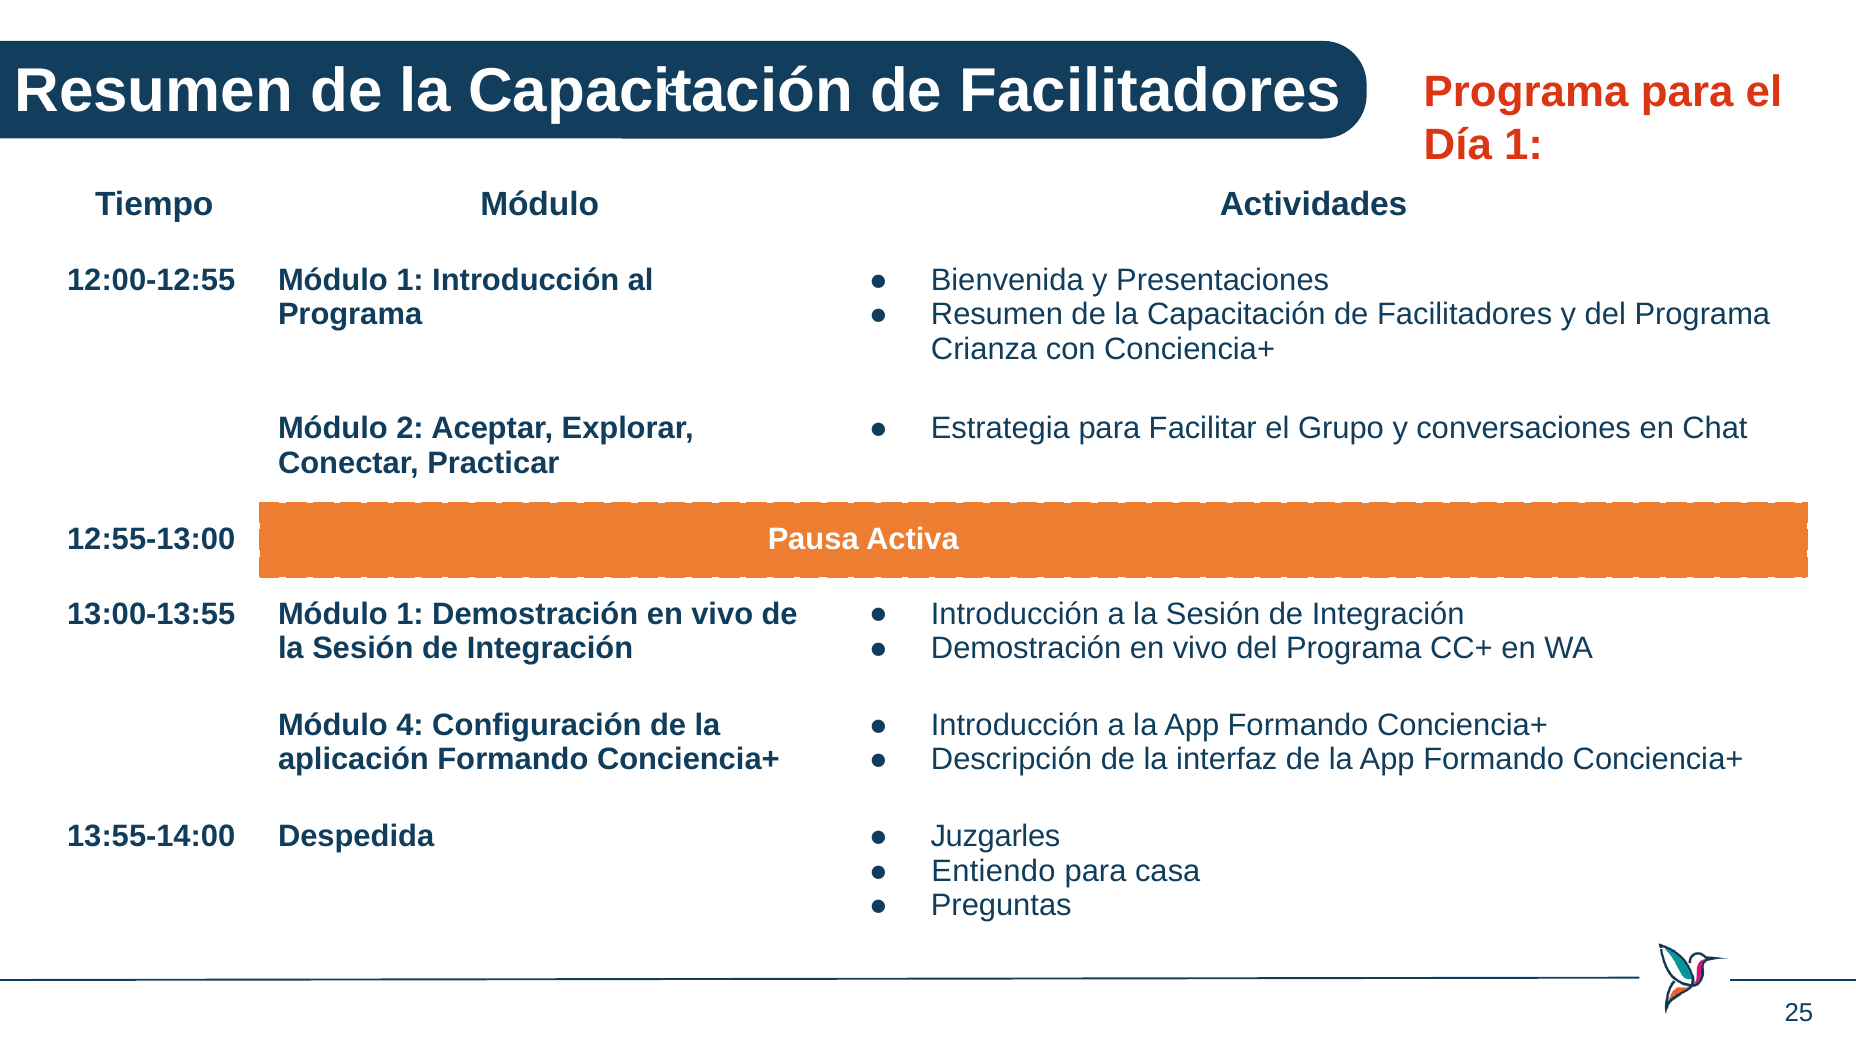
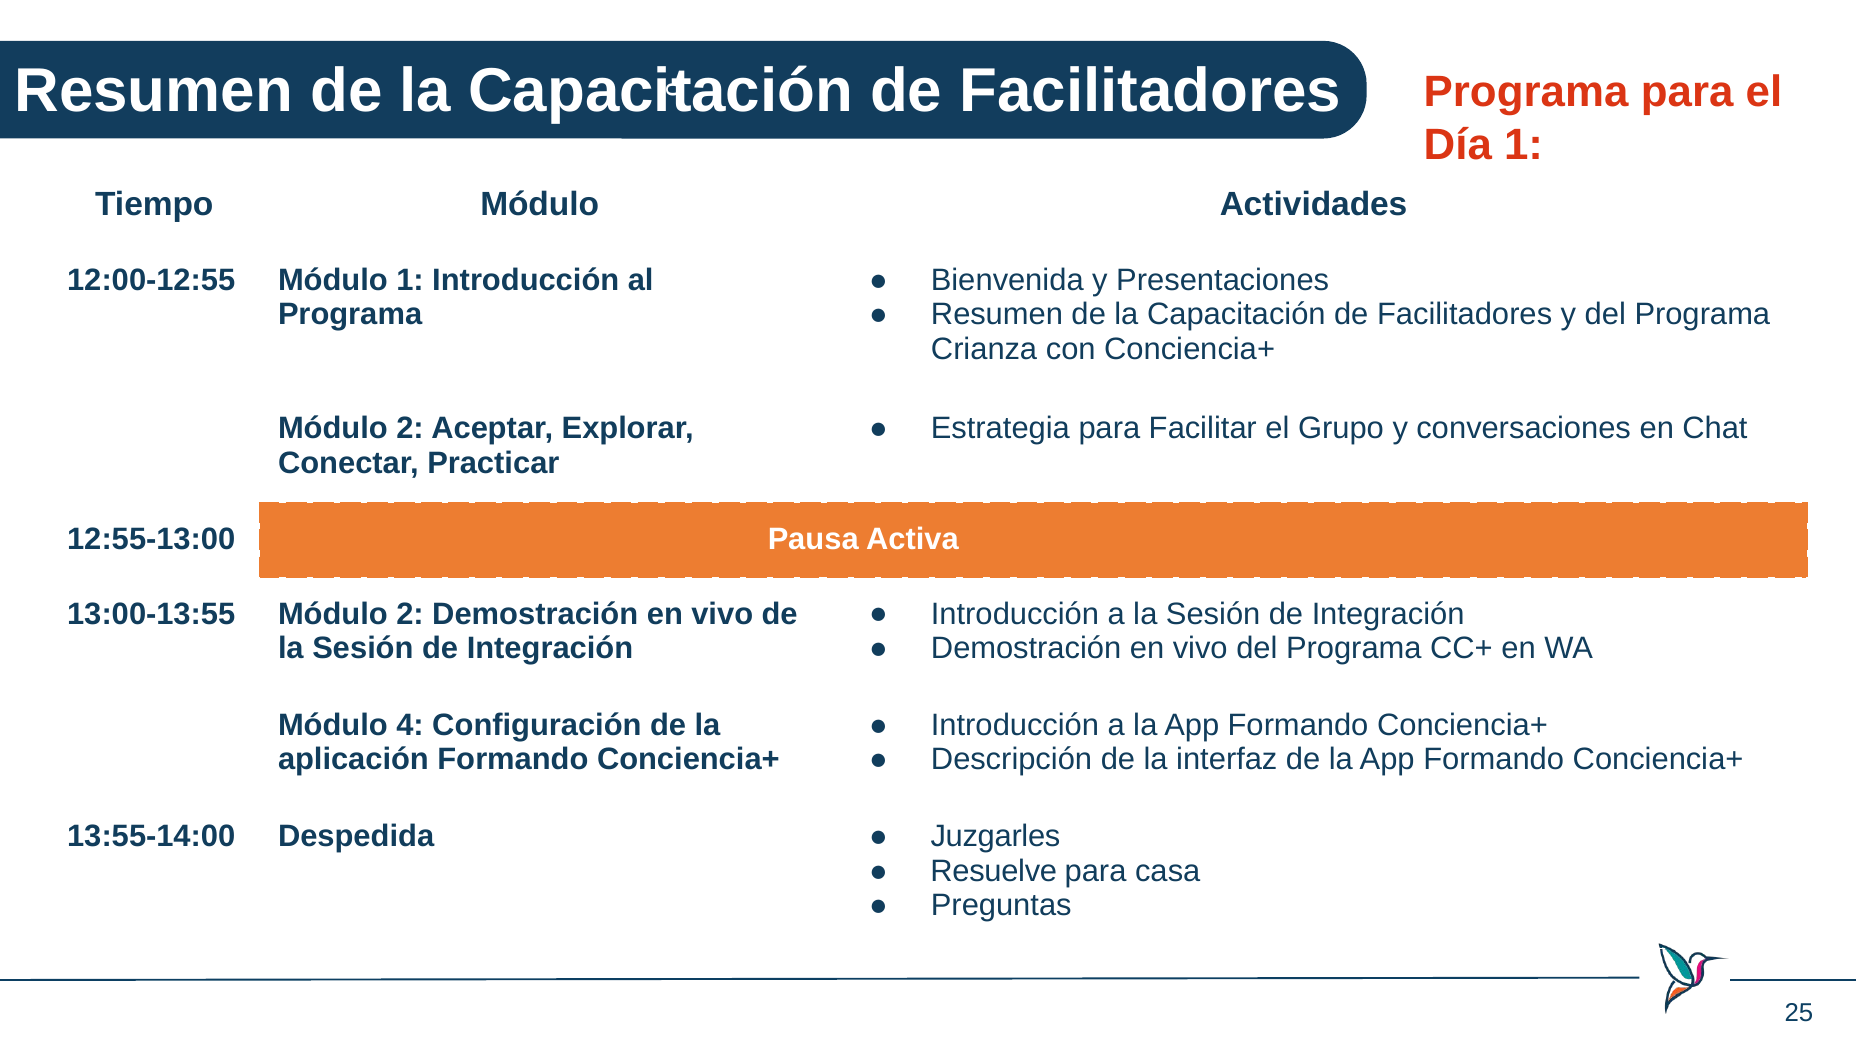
13:00-13:55 Módulo 1: 1 -> 2
Entiendo: Entiendo -> Resuelve
